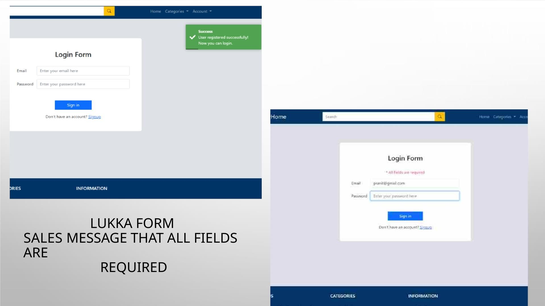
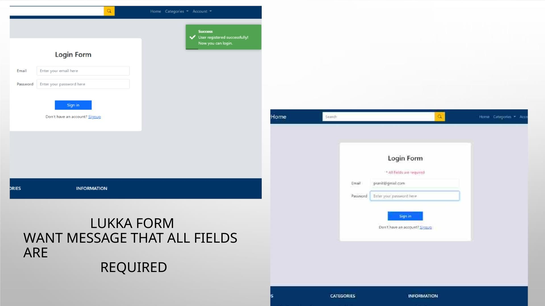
SALES: SALES -> WANT
